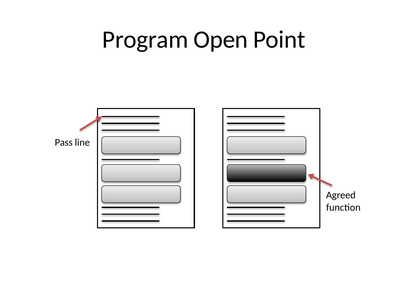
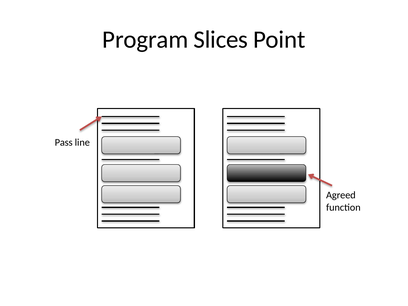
Open: Open -> Slices
